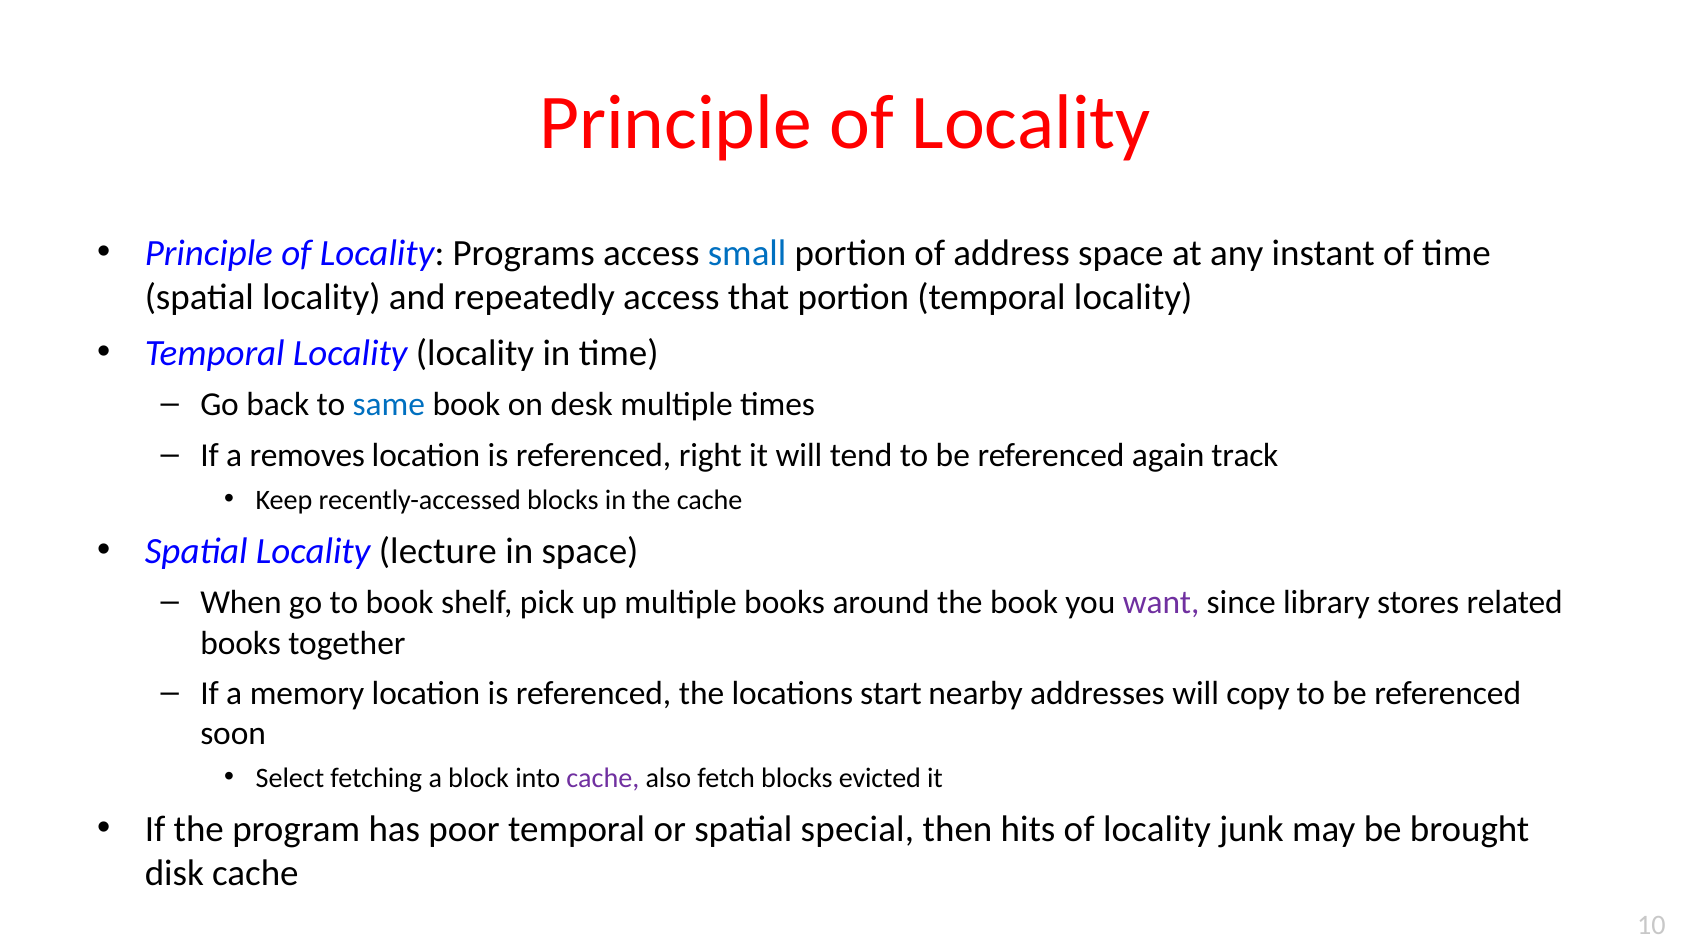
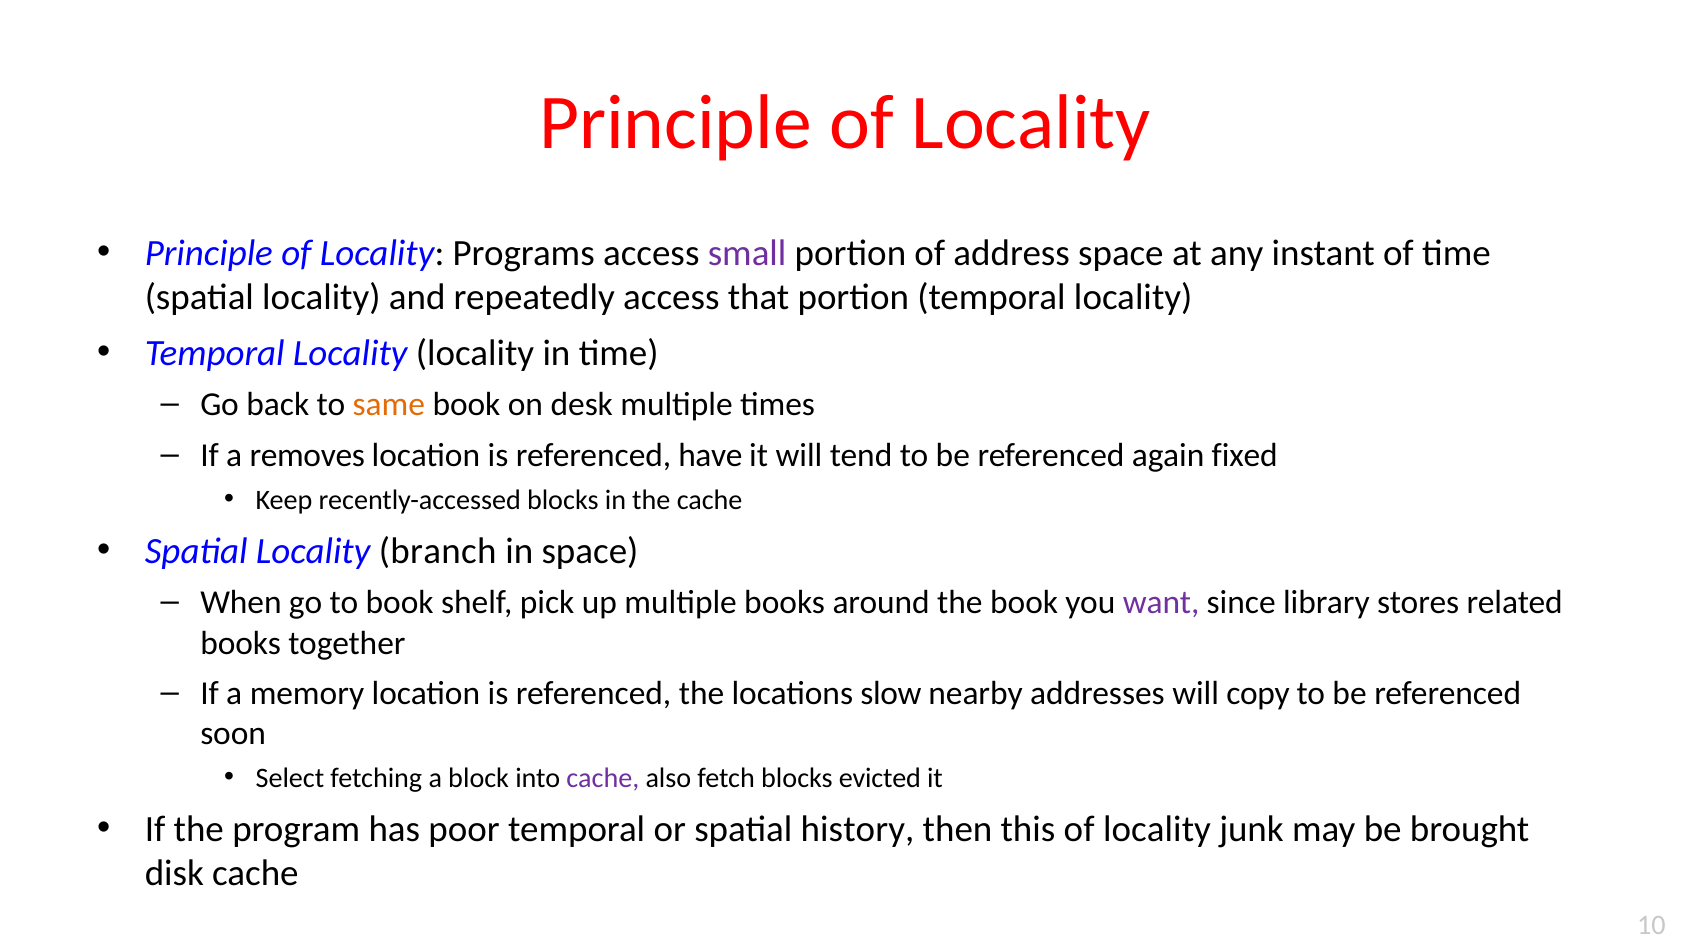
small colour: blue -> purple
same colour: blue -> orange
right: right -> have
track: track -> fixed
lecture: lecture -> branch
start: start -> slow
special: special -> history
hits: hits -> this
